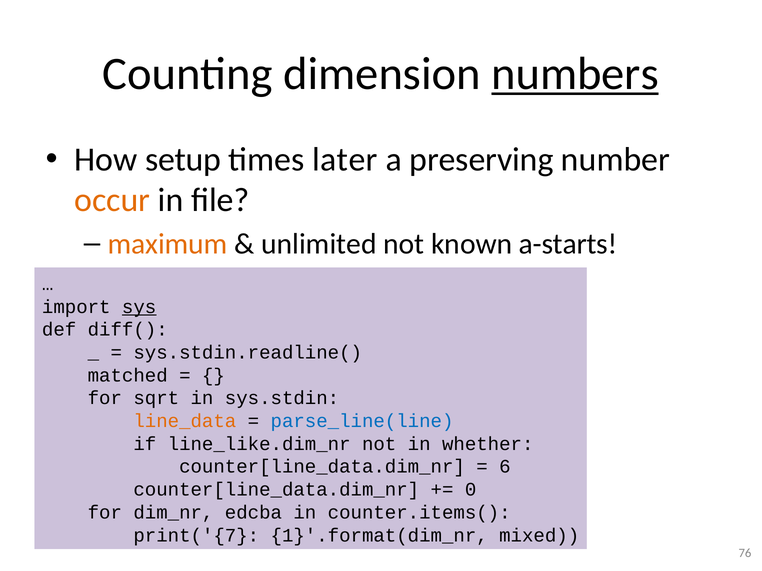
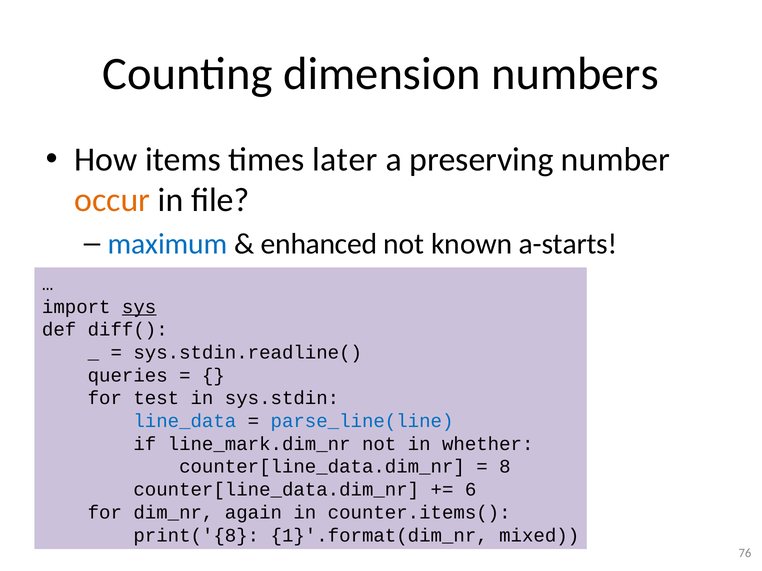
numbers underline: present -> none
setup: setup -> items
maximum colour: orange -> blue
unlimited: unlimited -> enhanced
matched: matched -> queries
sqrt: sqrt -> test
line_data colour: orange -> blue
line_like.dim_nr: line_like.dim_nr -> line_mark.dim_nr
6: 6 -> 8
0: 0 -> 6
edcba: edcba -> again
print('{7: print('{7 -> print('{8
